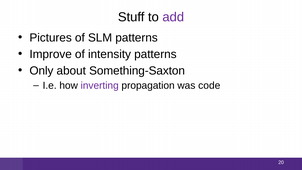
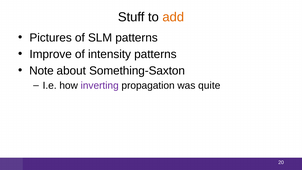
add colour: purple -> orange
Only: Only -> Note
code: code -> quite
